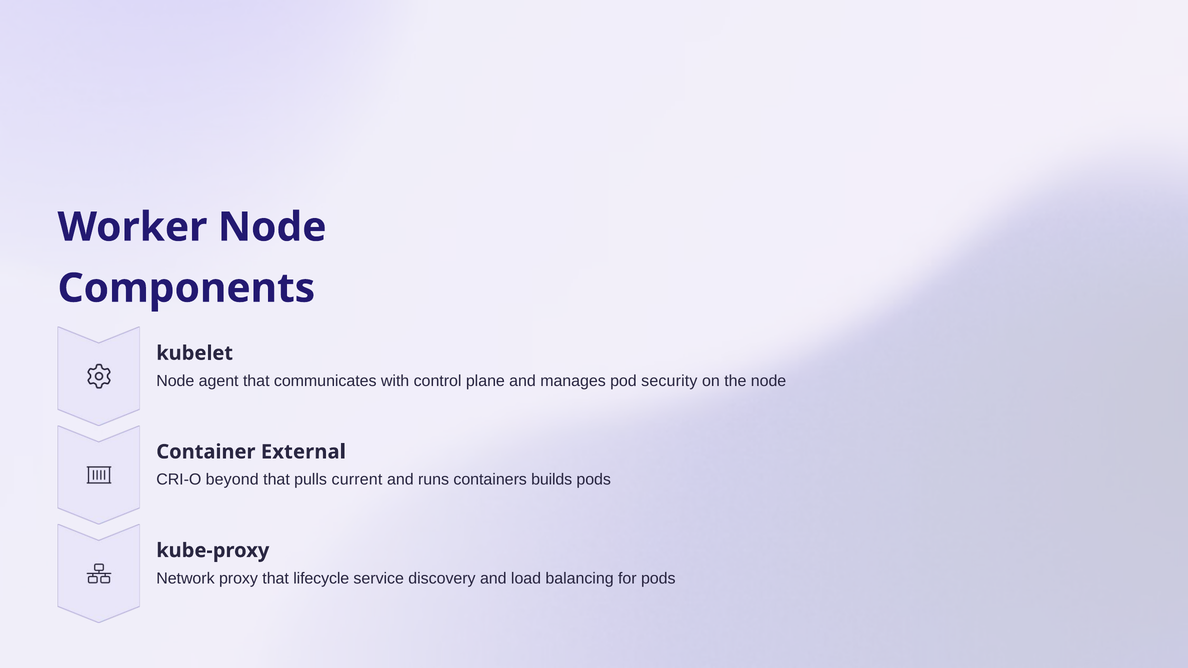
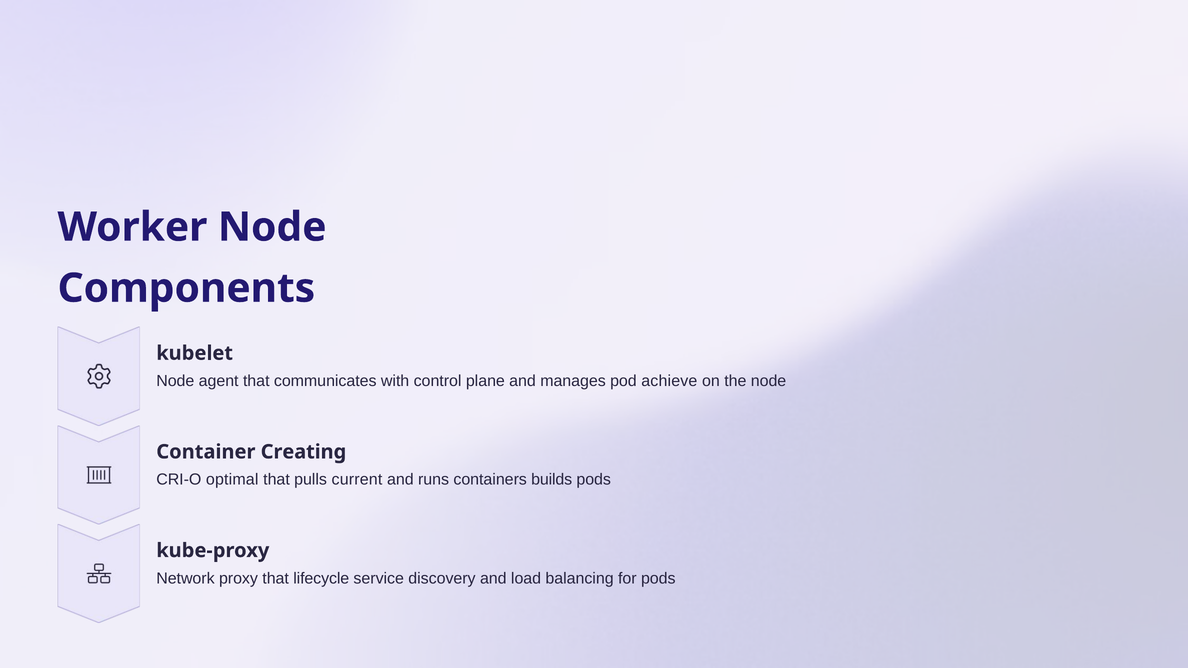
security: security -> achieve
External: External -> Creating
beyond: beyond -> optimal
